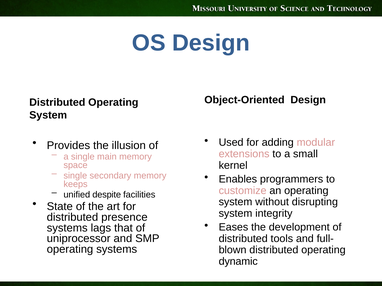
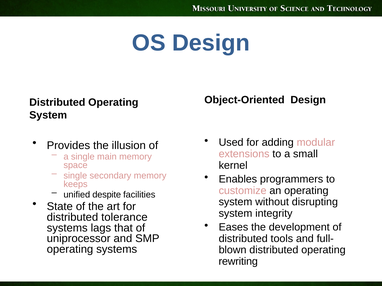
presence: presence -> tolerance
dynamic: dynamic -> rewriting
